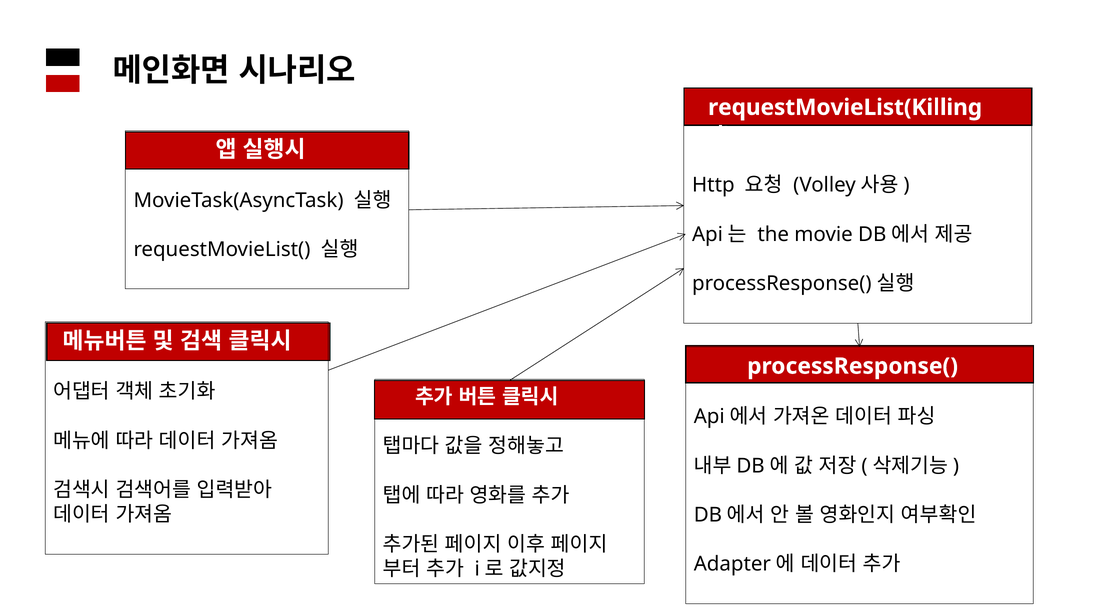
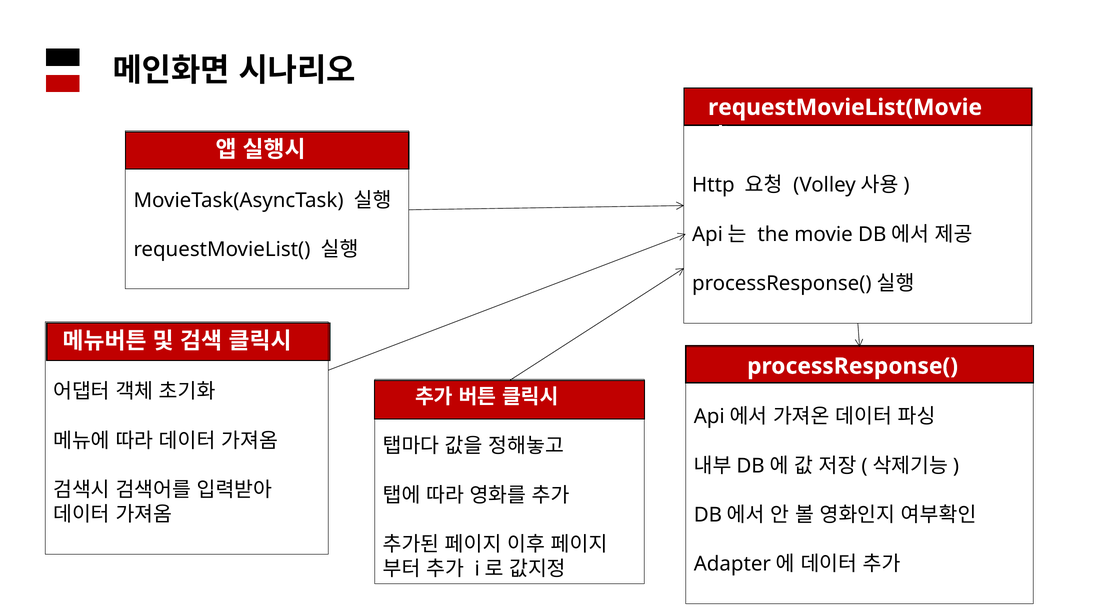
requestMovieList(Killing: requestMovieList(Killing -> requestMovieList(Movie
